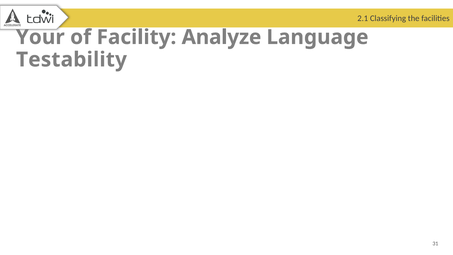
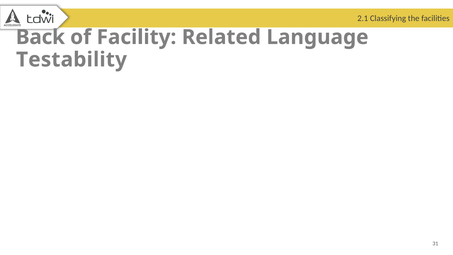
Your: Your -> Back
Analyze: Analyze -> Related
